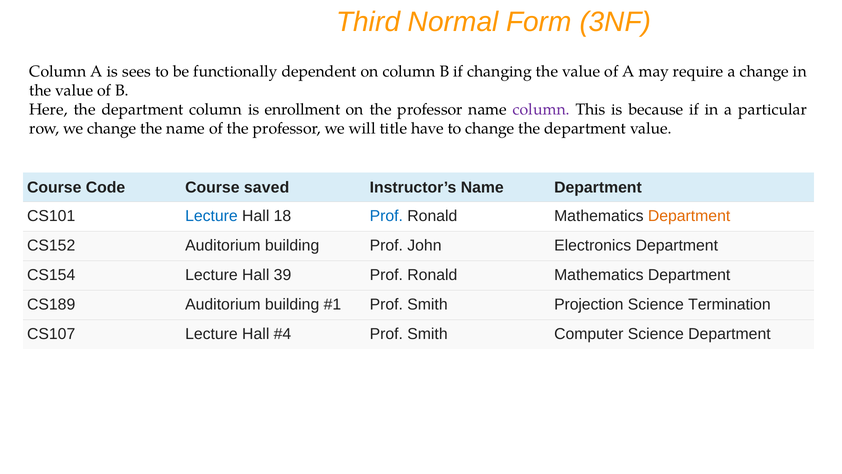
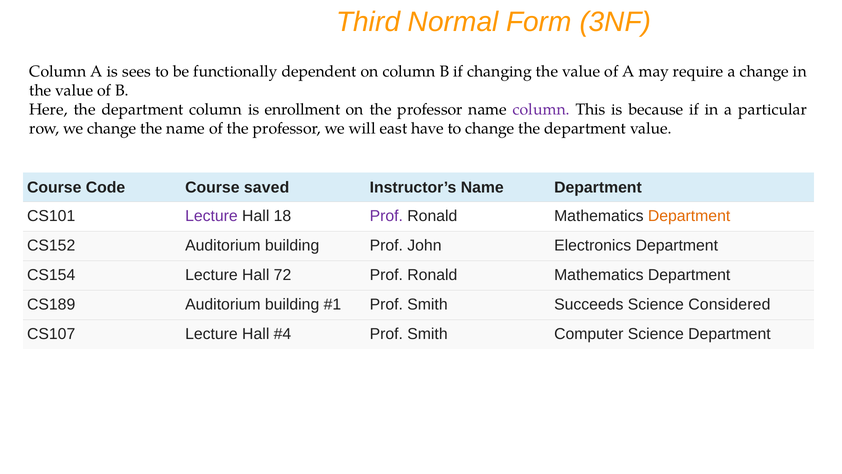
title: title -> east
Lecture at (211, 216) colour: blue -> purple
Prof at (386, 216) colour: blue -> purple
39: 39 -> 72
Projection: Projection -> Succeeds
Termination: Termination -> Considered
